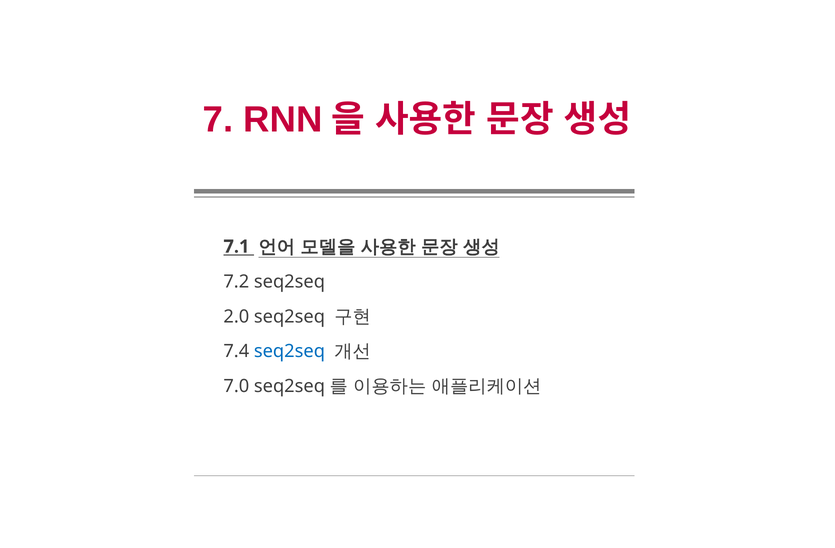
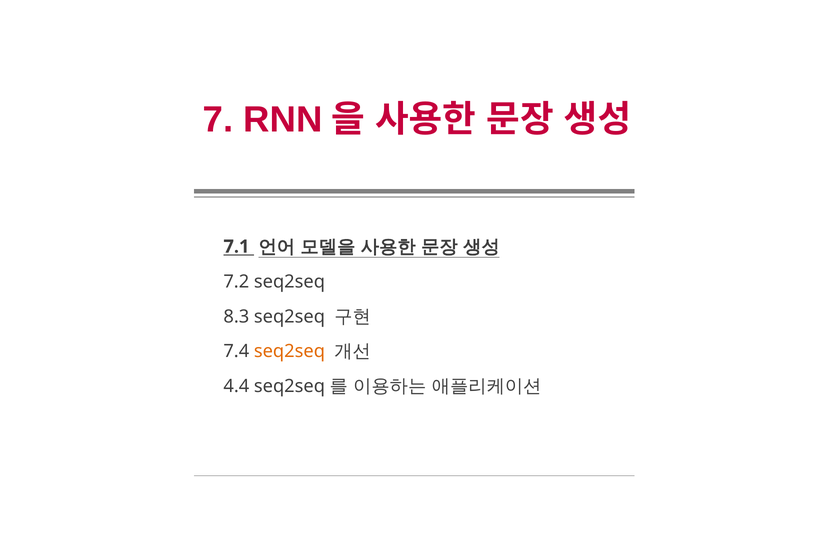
2.0: 2.0 -> 8.3
seq2seq at (289, 352) colour: blue -> orange
7.0: 7.0 -> 4.4
